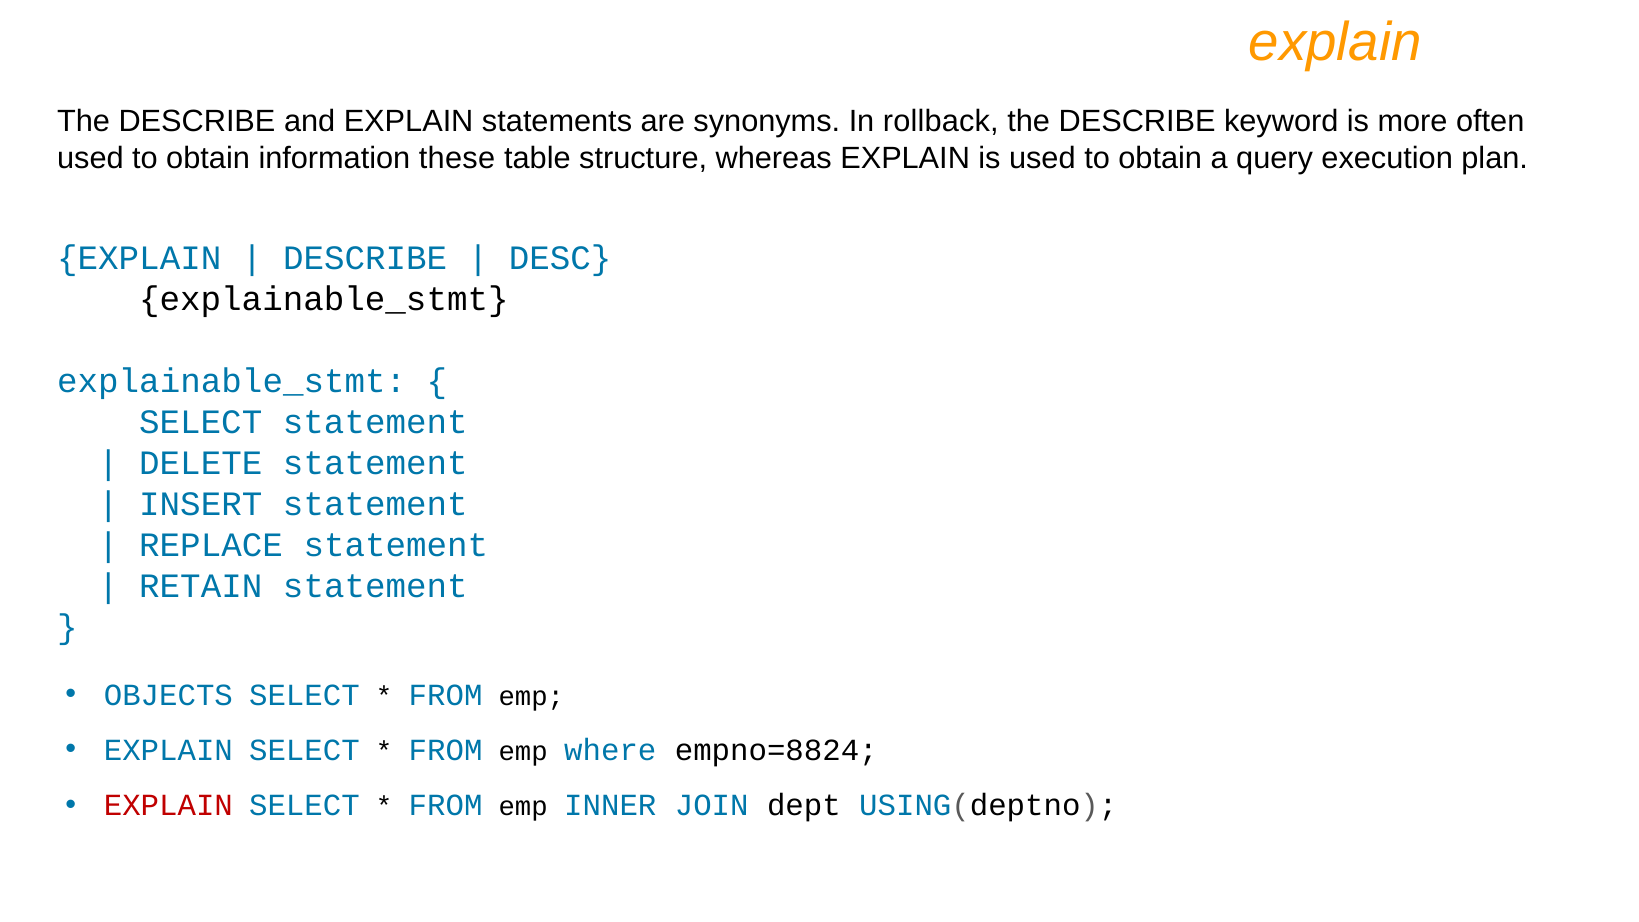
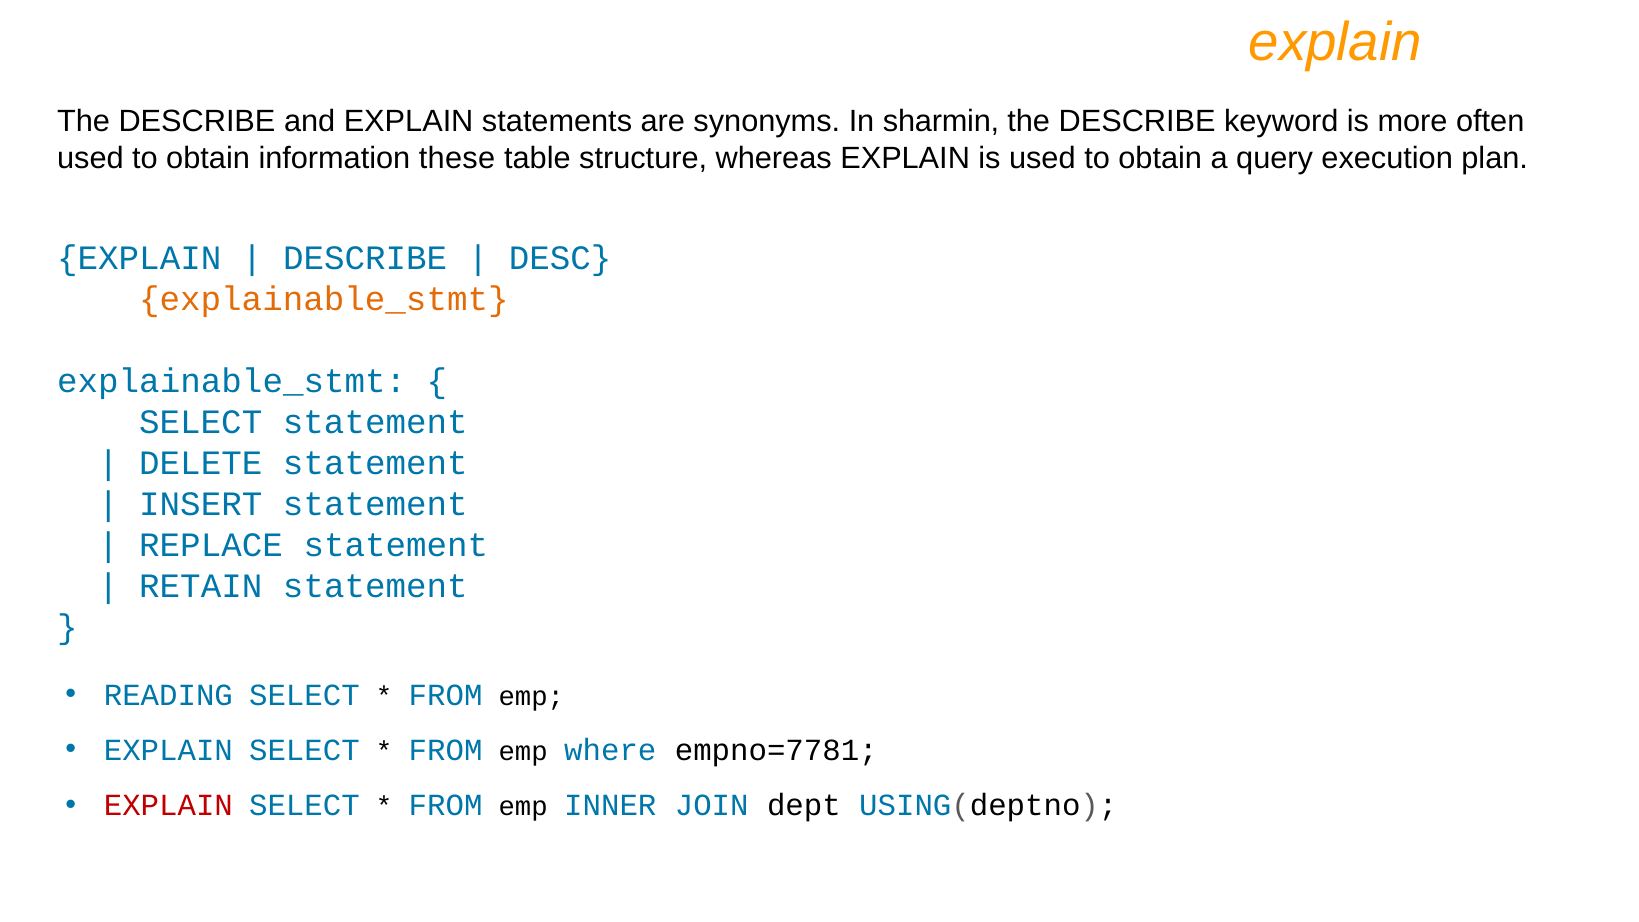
rollback: rollback -> sharmin
explainable_stmt at (324, 299) colour: black -> orange
OBJECTS: OBJECTS -> READING
empno=8824: empno=8824 -> empno=7781
